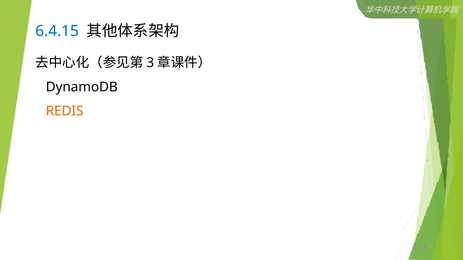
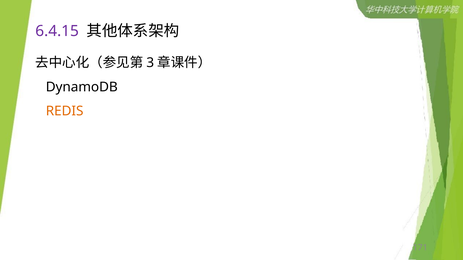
6.4.15 colour: blue -> purple
